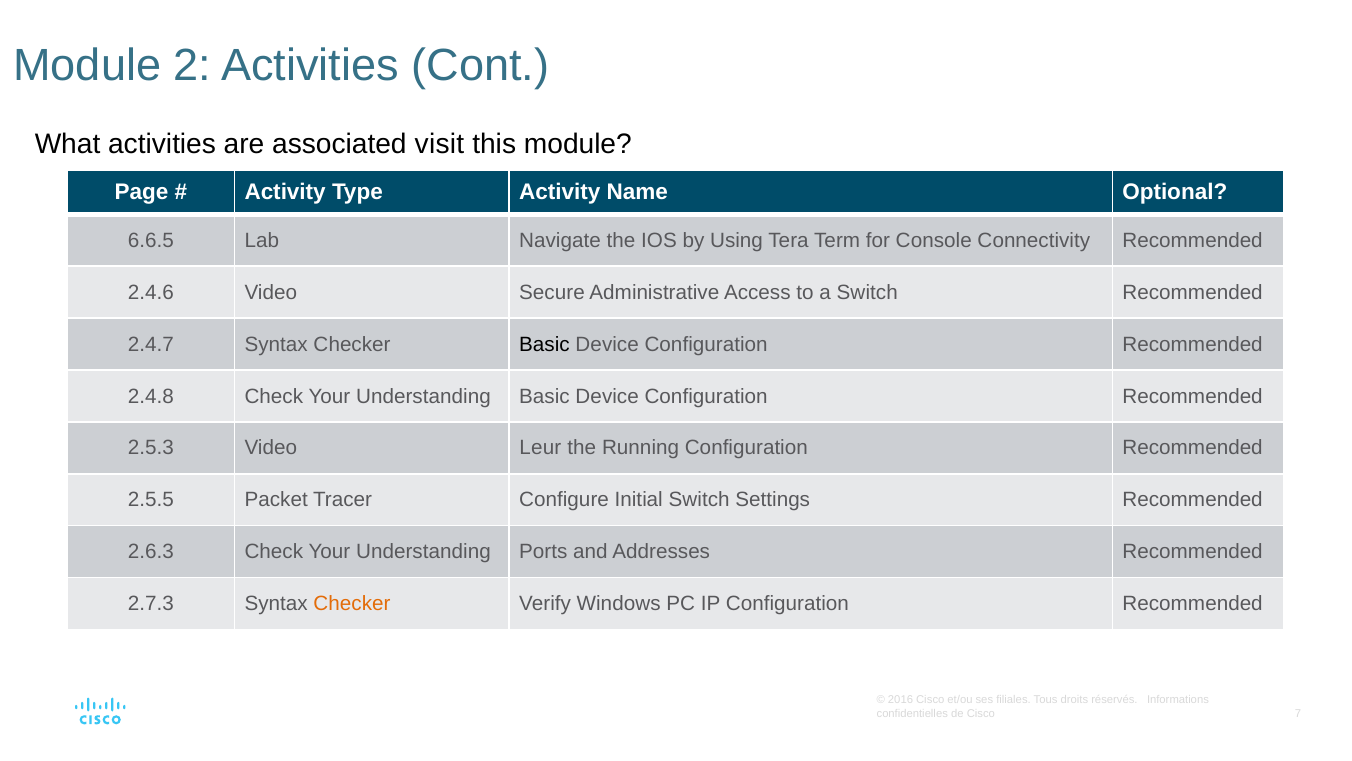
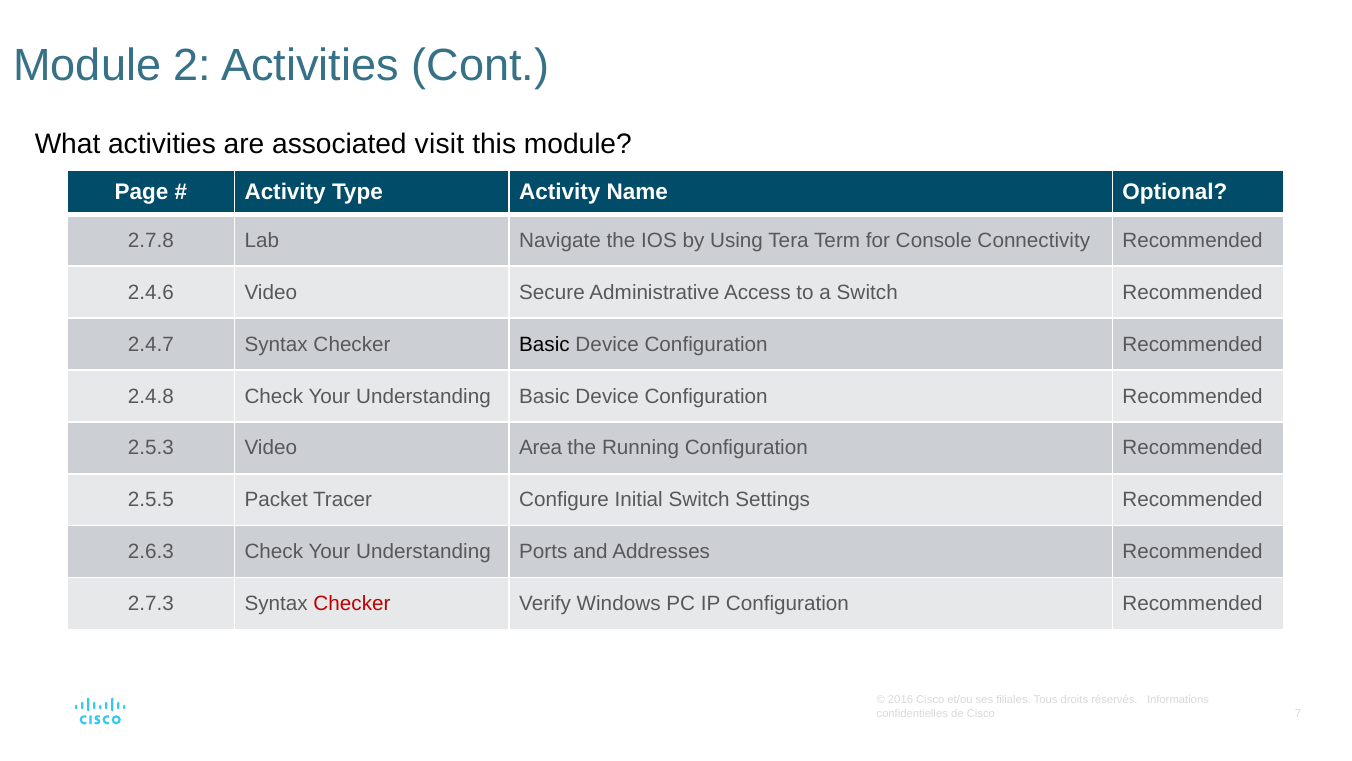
6.6.5: 6.6.5 -> 2.7.8
Leur: Leur -> Area
Checker at (352, 603) colour: orange -> red
